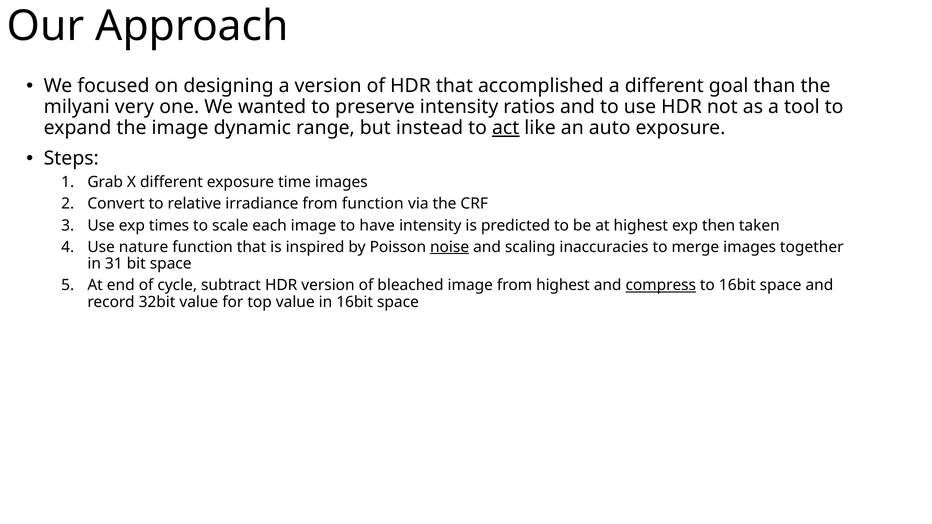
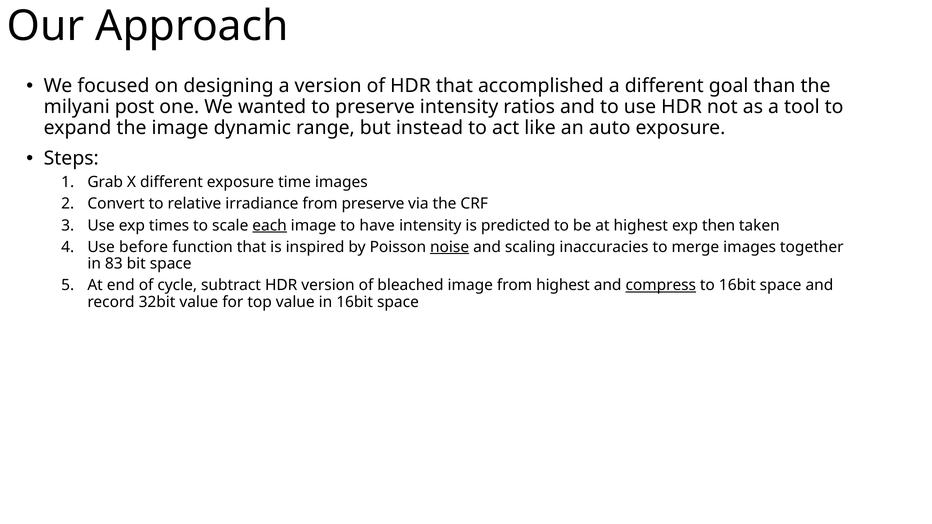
very: very -> post
act underline: present -> none
from function: function -> preserve
each underline: none -> present
nature: nature -> before
31: 31 -> 83
